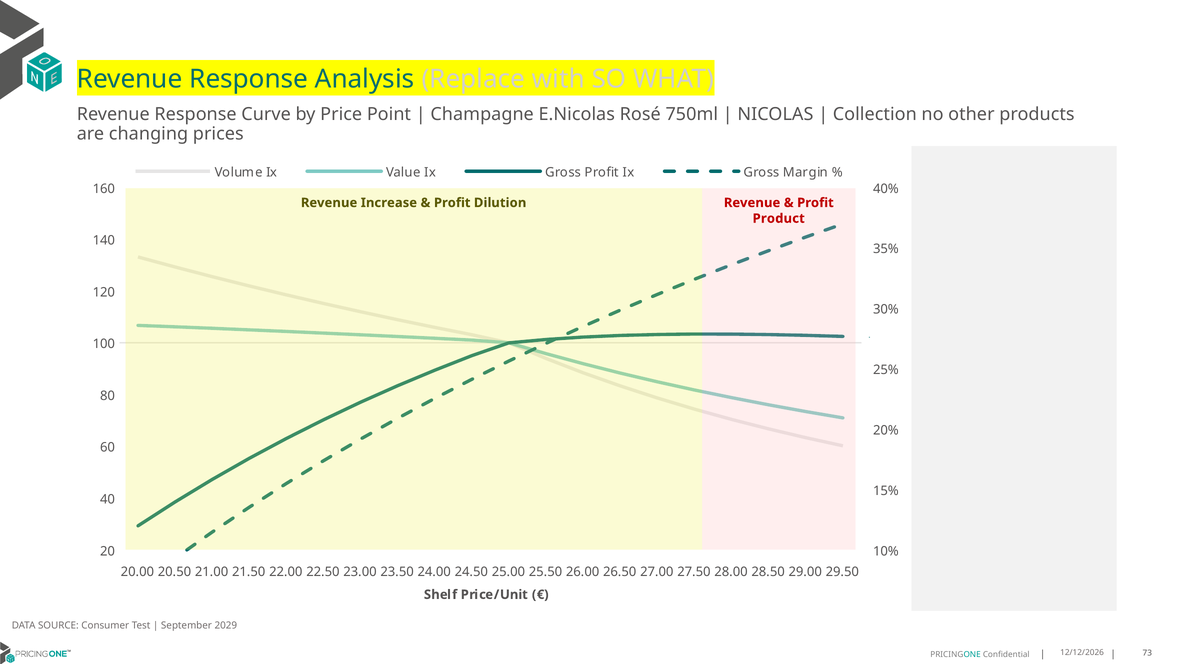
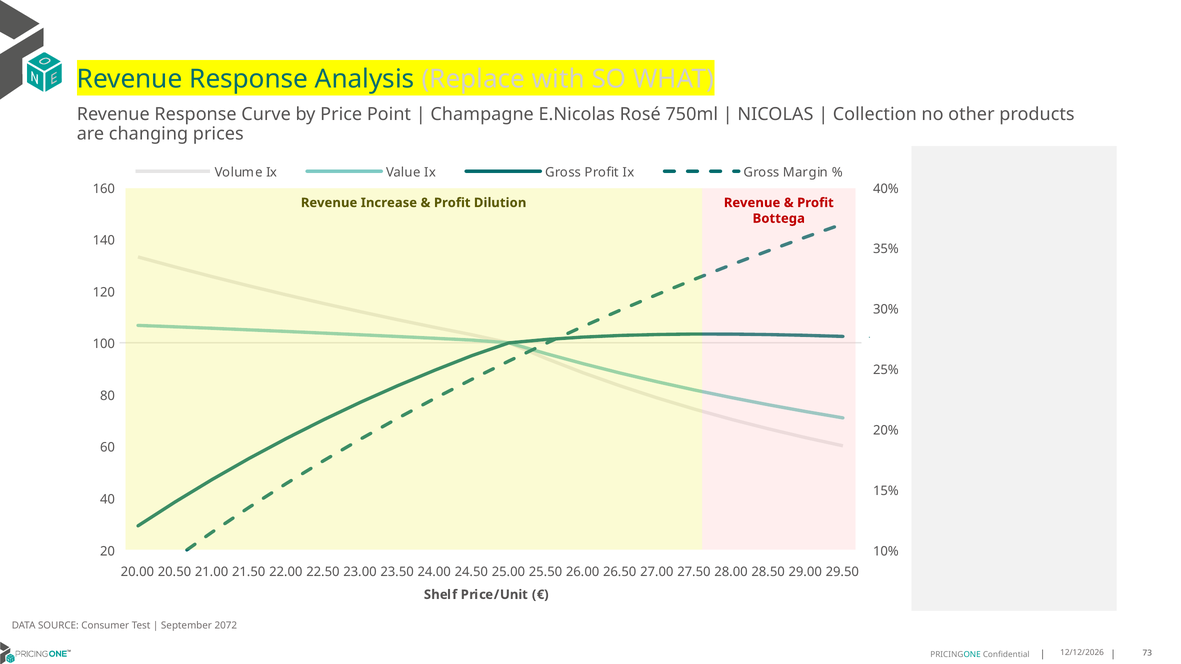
Product: Product -> Bottega
2029: 2029 -> 2072
